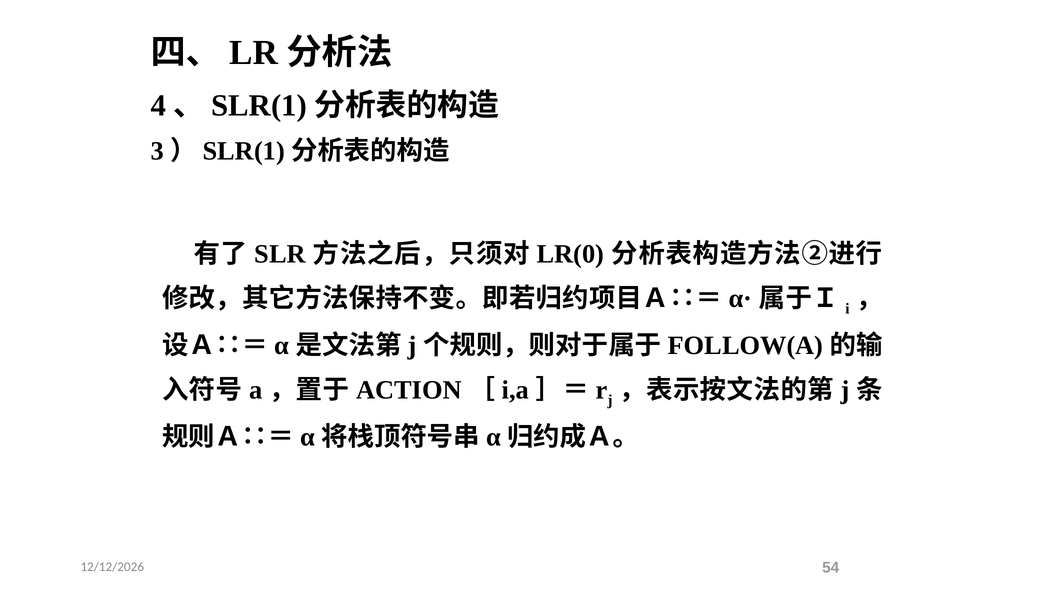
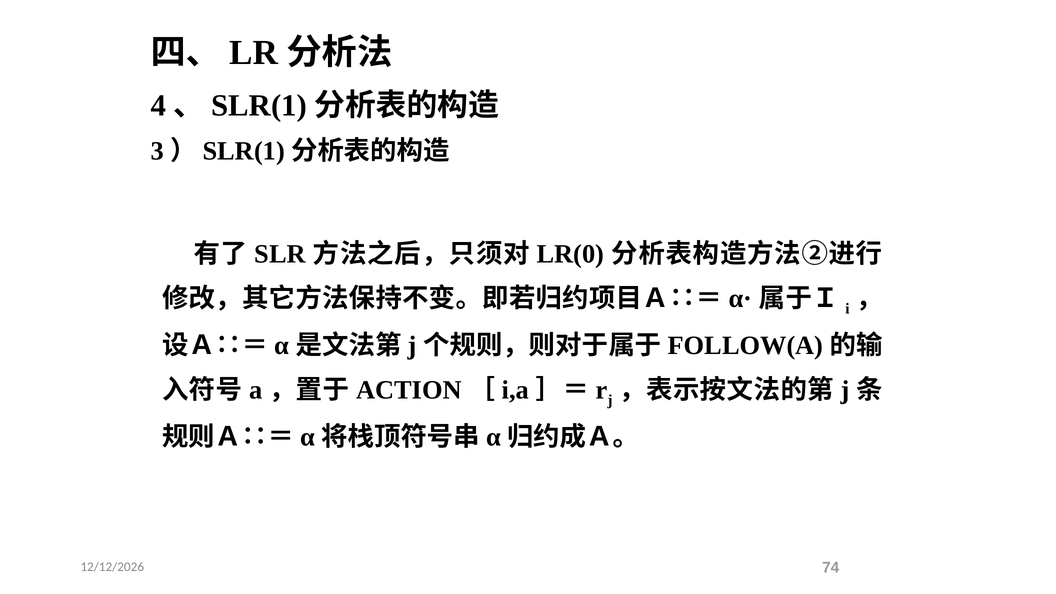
54: 54 -> 74
